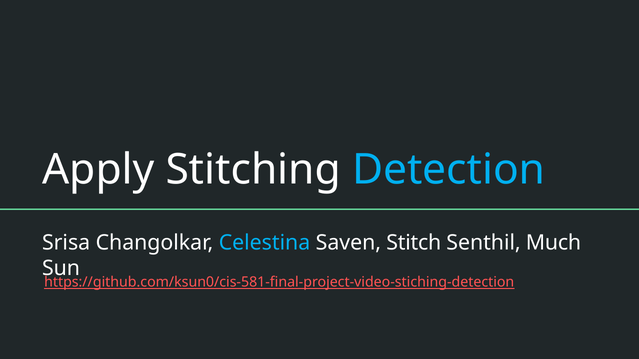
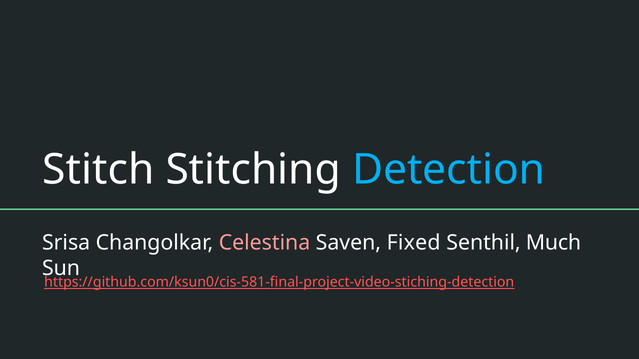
Apply: Apply -> Stitch
Celestina colour: light blue -> pink
Stitch: Stitch -> Fixed
